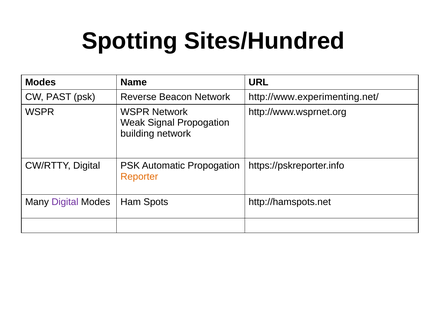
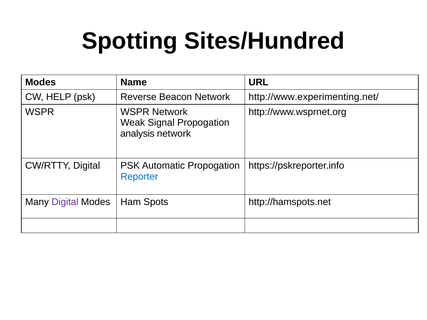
PAST: PAST -> HELP
building: building -> analysis
Reporter colour: orange -> blue
